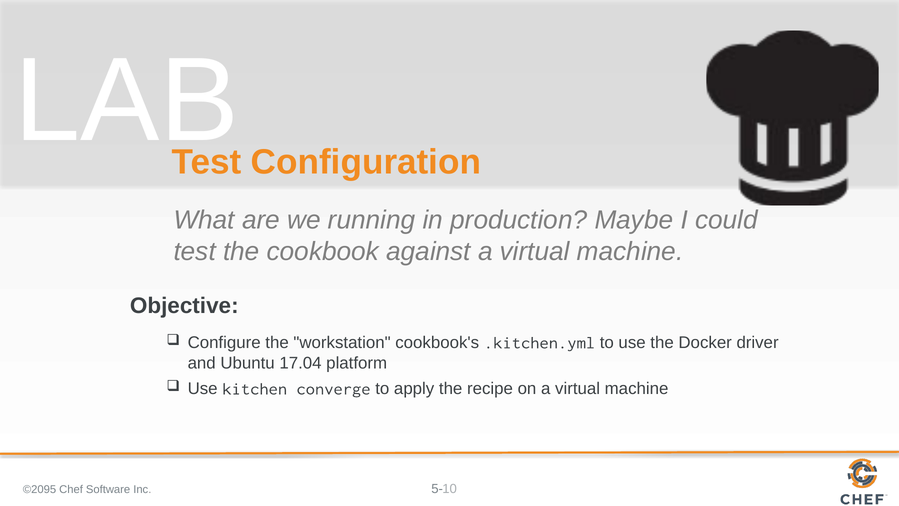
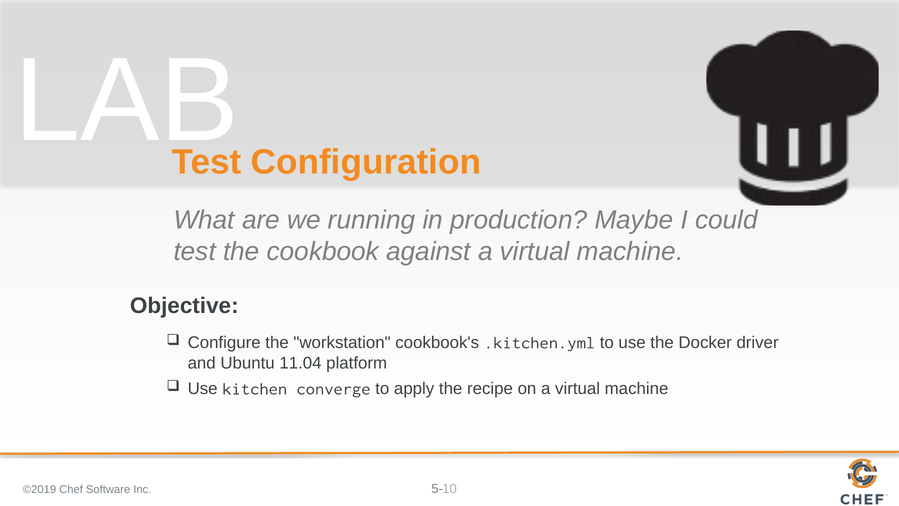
17.04: 17.04 -> 11.04
©2095: ©2095 -> ©2019
